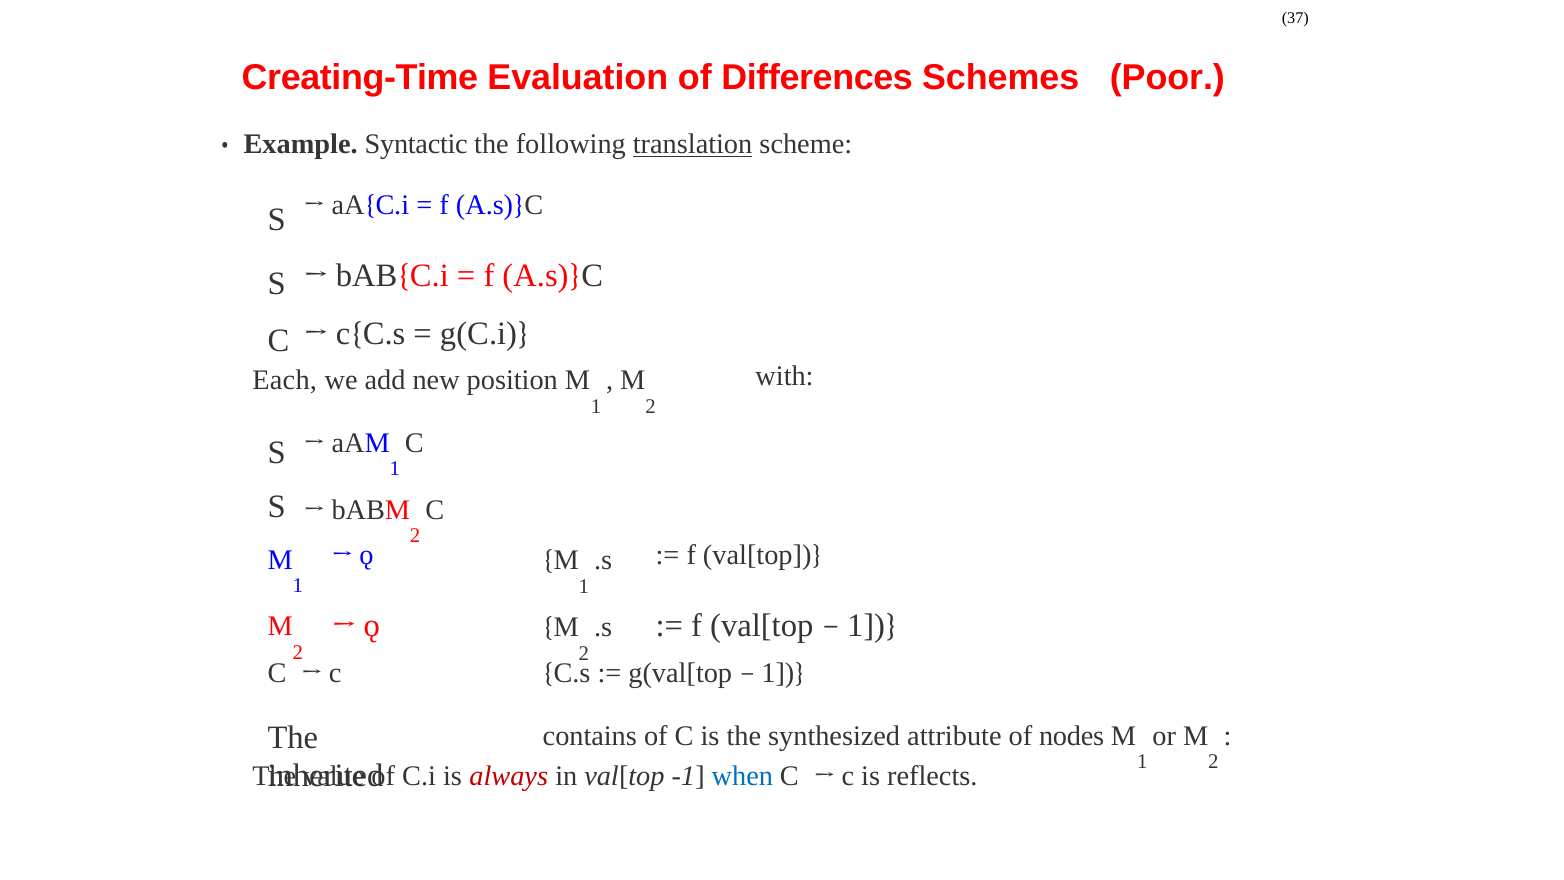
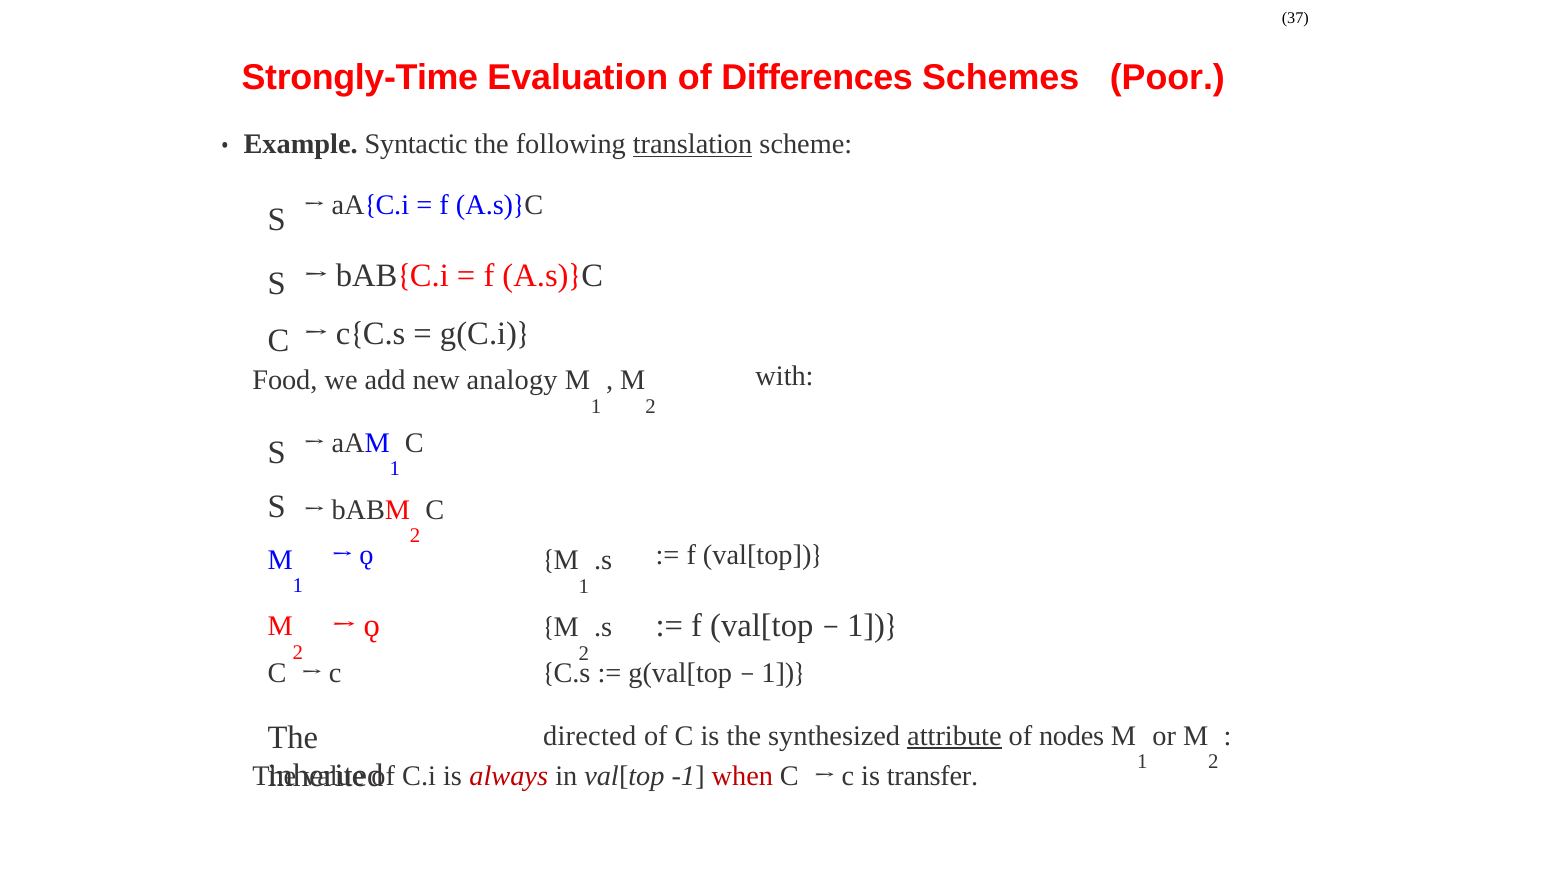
Creating-Time: Creating-Time -> Strongly-Time
Each: Each -> Food
position: position -> analogy
contains: contains -> directed
attribute underline: none -> present
when colour: blue -> red
reflects: reflects -> transfer
